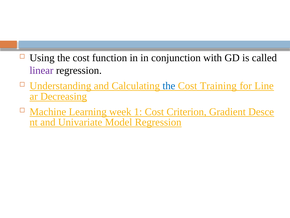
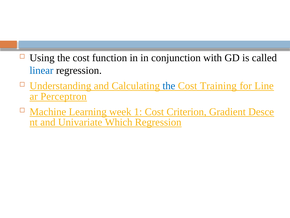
linear colour: purple -> blue
Decreasing: Decreasing -> Perceptron
Model: Model -> Which
